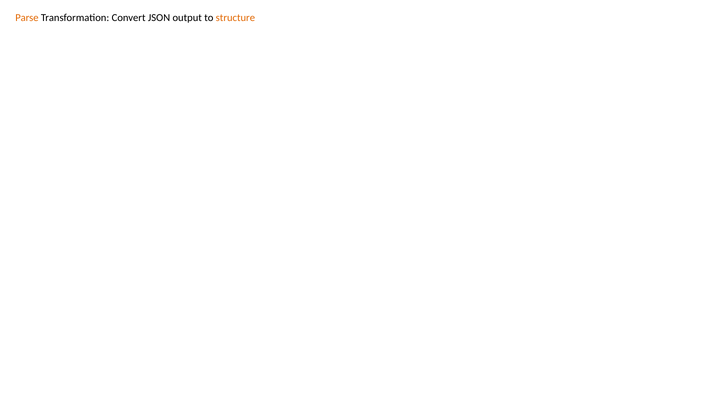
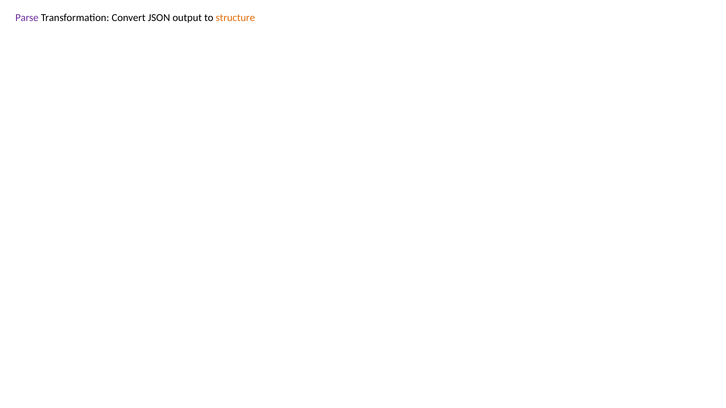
Parse colour: orange -> purple
